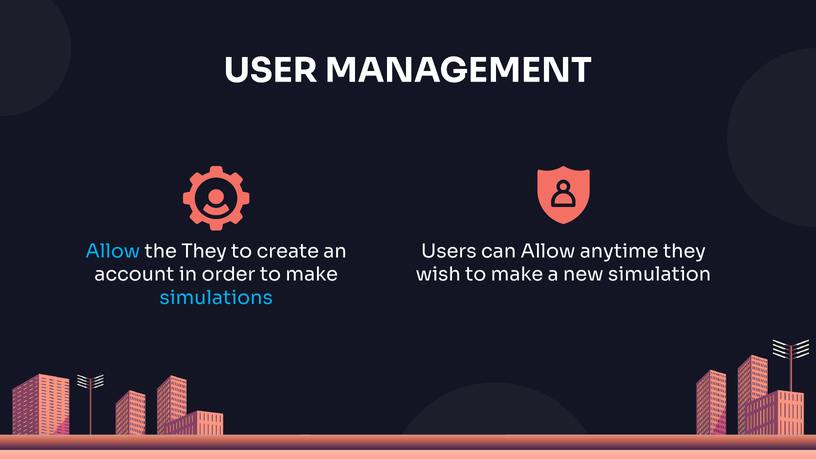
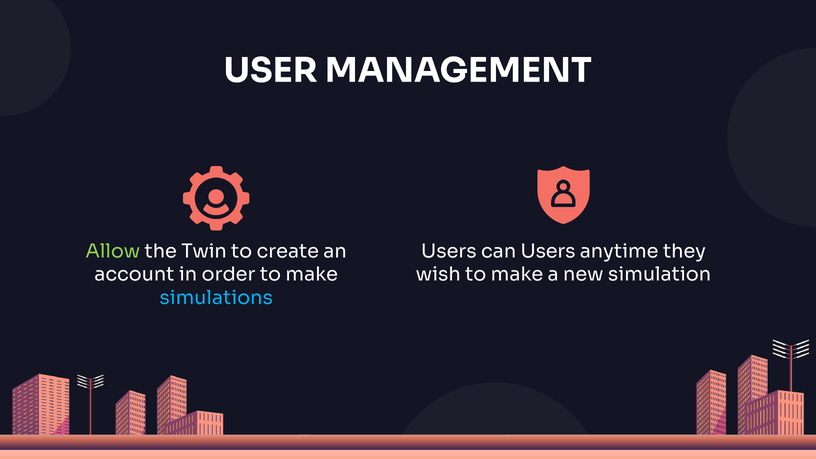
Allow at (113, 251) colour: light blue -> light green
the They: They -> Twin
can Allow: Allow -> Users
